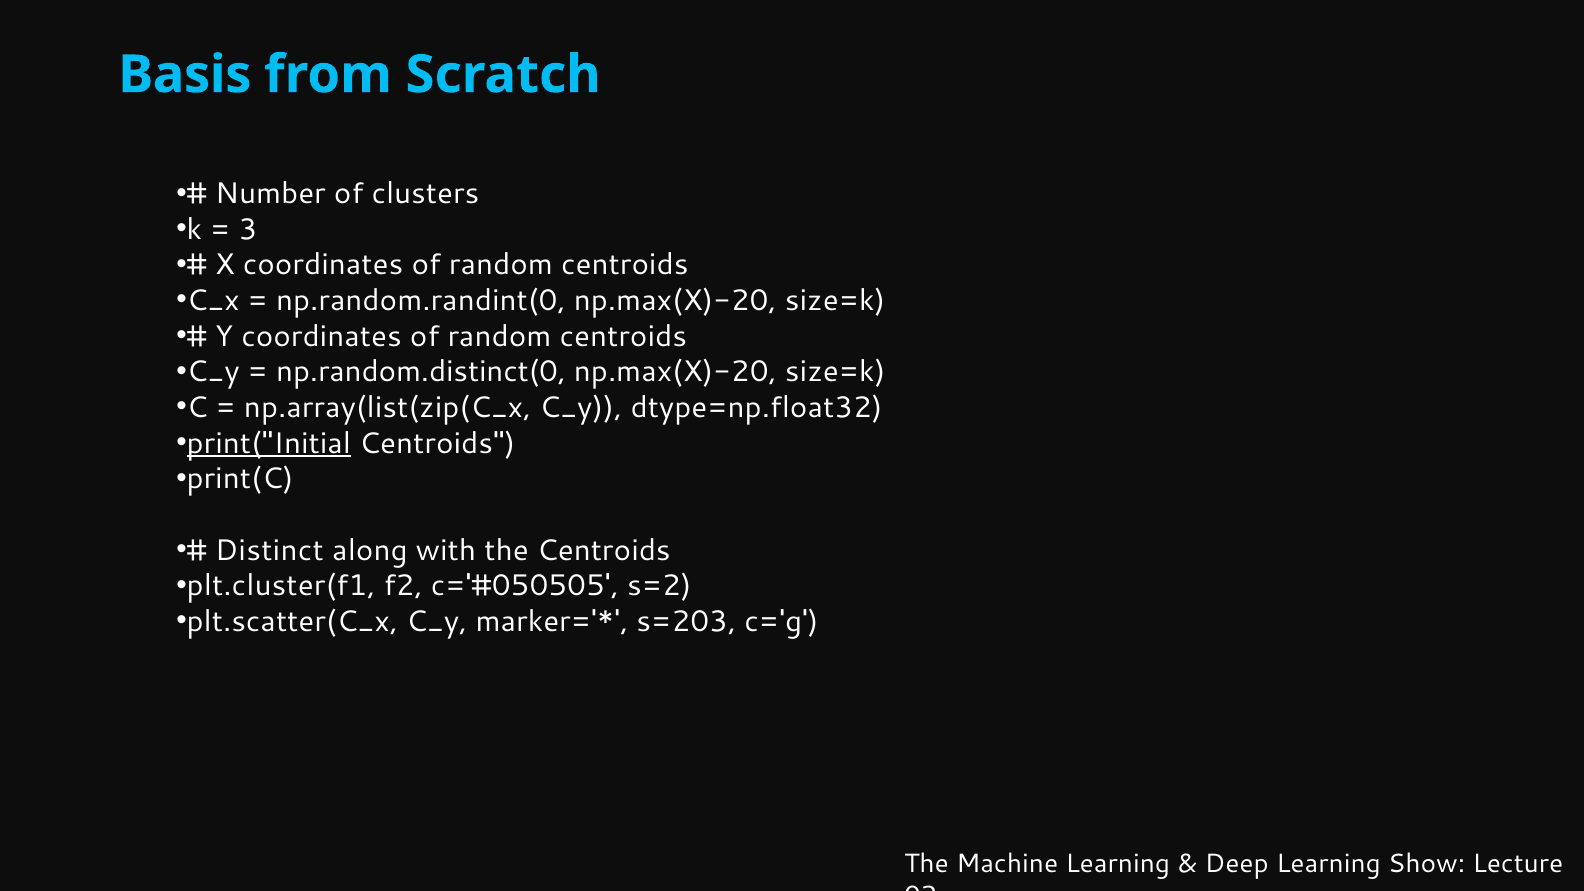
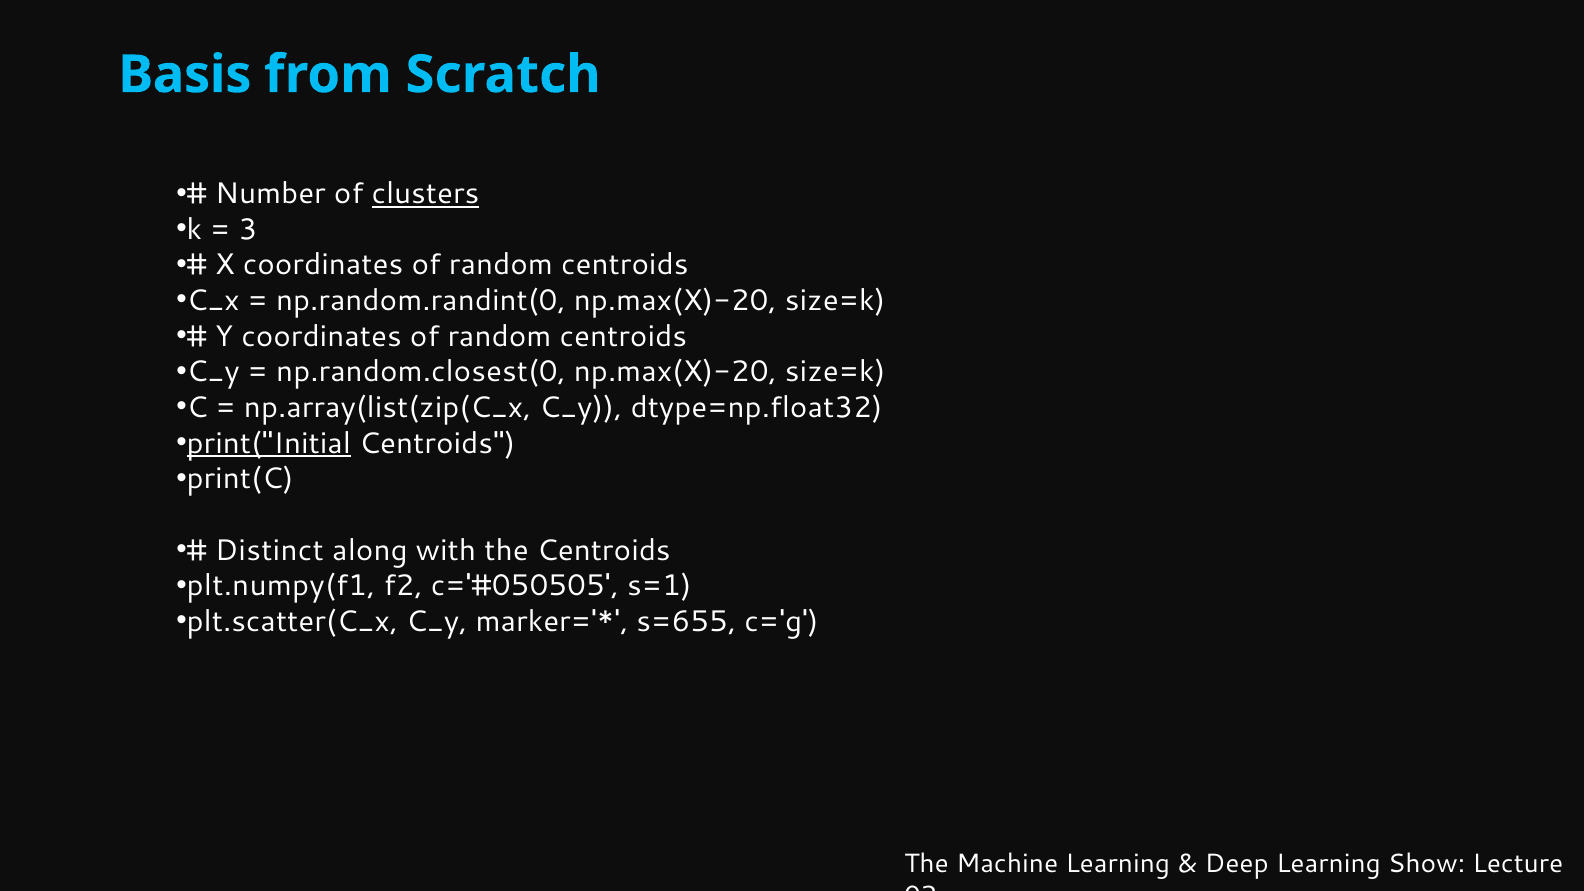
clusters underline: none -> present
np.random.distinct(0: np.random.distinct(0 -> np.random.closest(0
plt.cluster(f1: plt.cluster(f1 -> plt.numpy(f1
s=2: s=2 -> s=1
s=203: s=203 -> s=655
